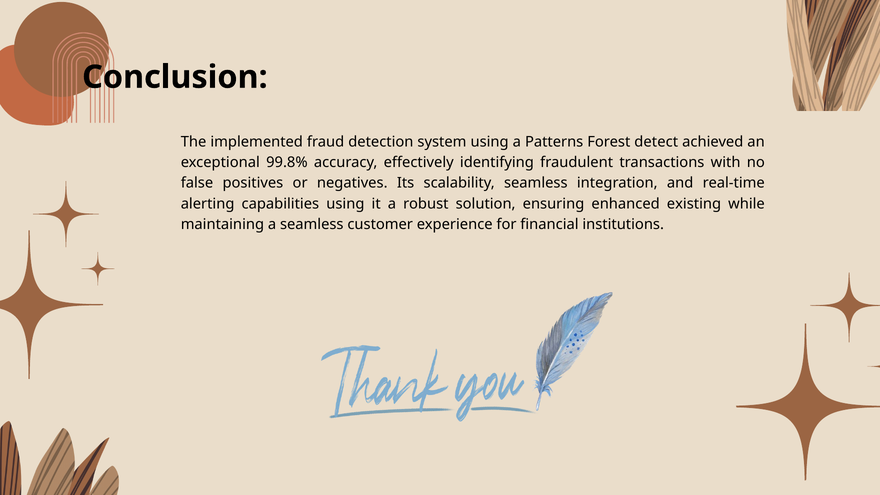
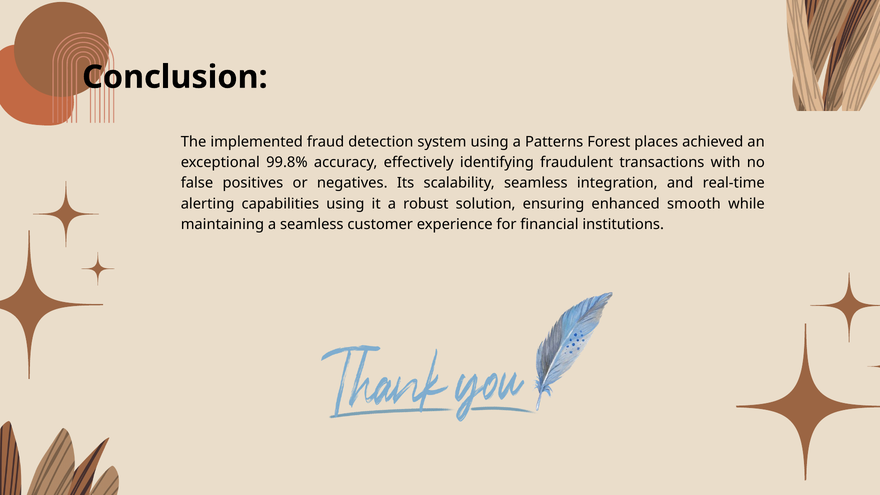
detect: detect -> places
existing: existing -> smooth
